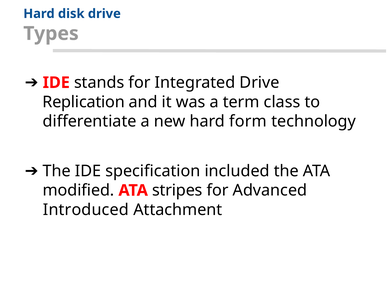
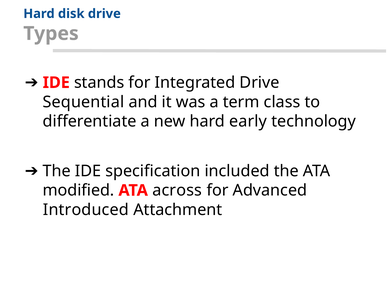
Replication: Replication -> Sequential
form: form -> early
stripes: stripes -> across
